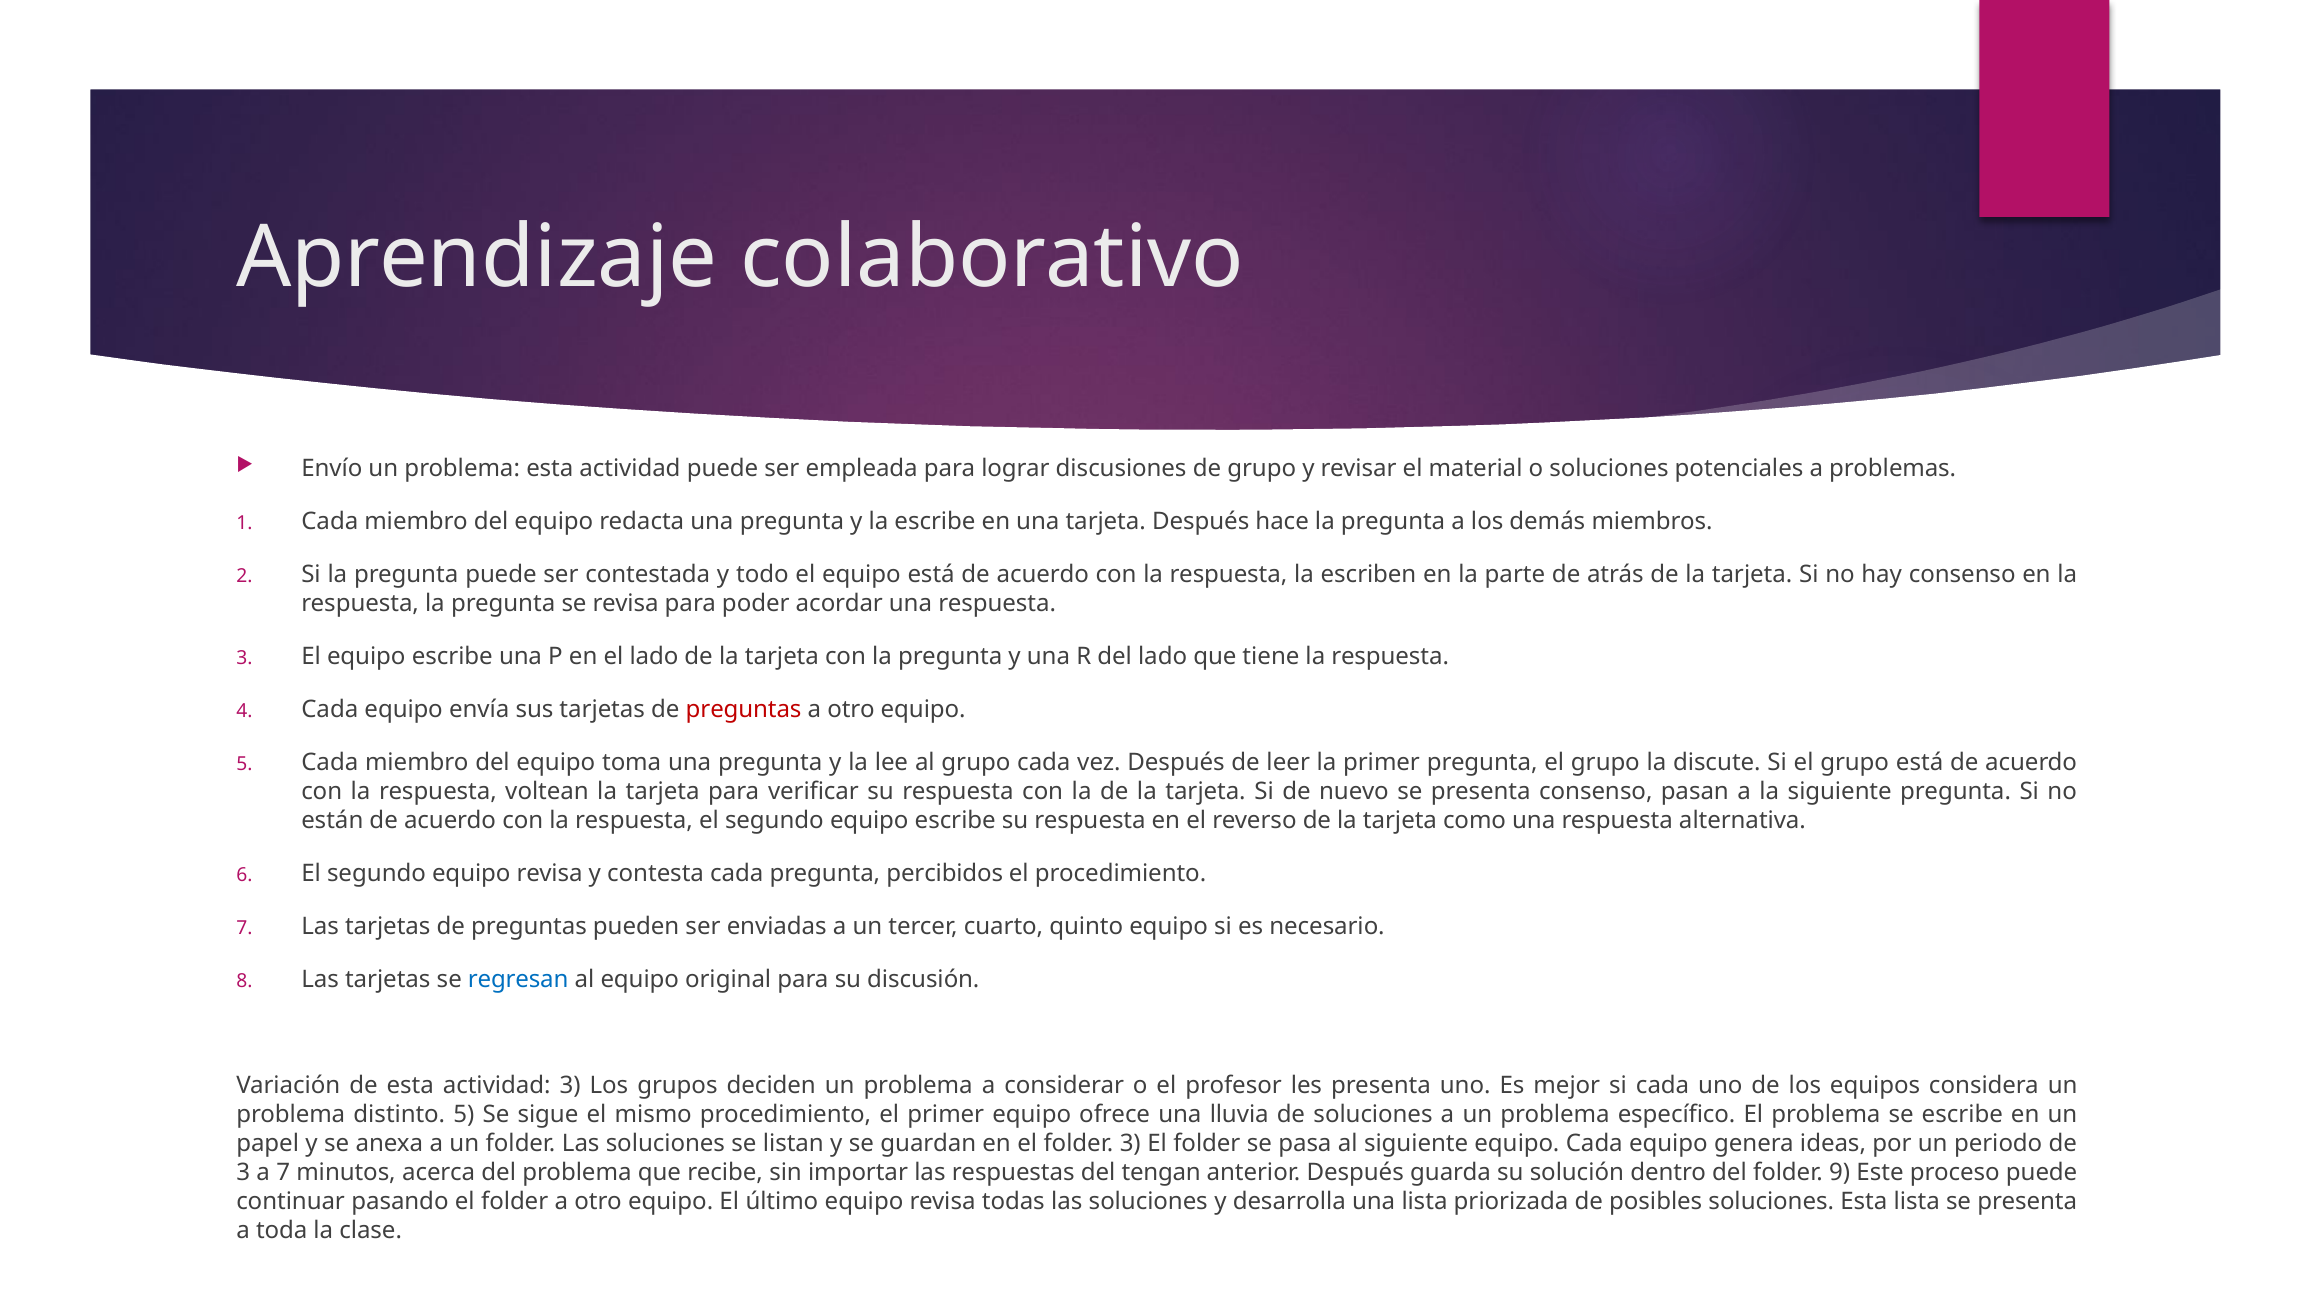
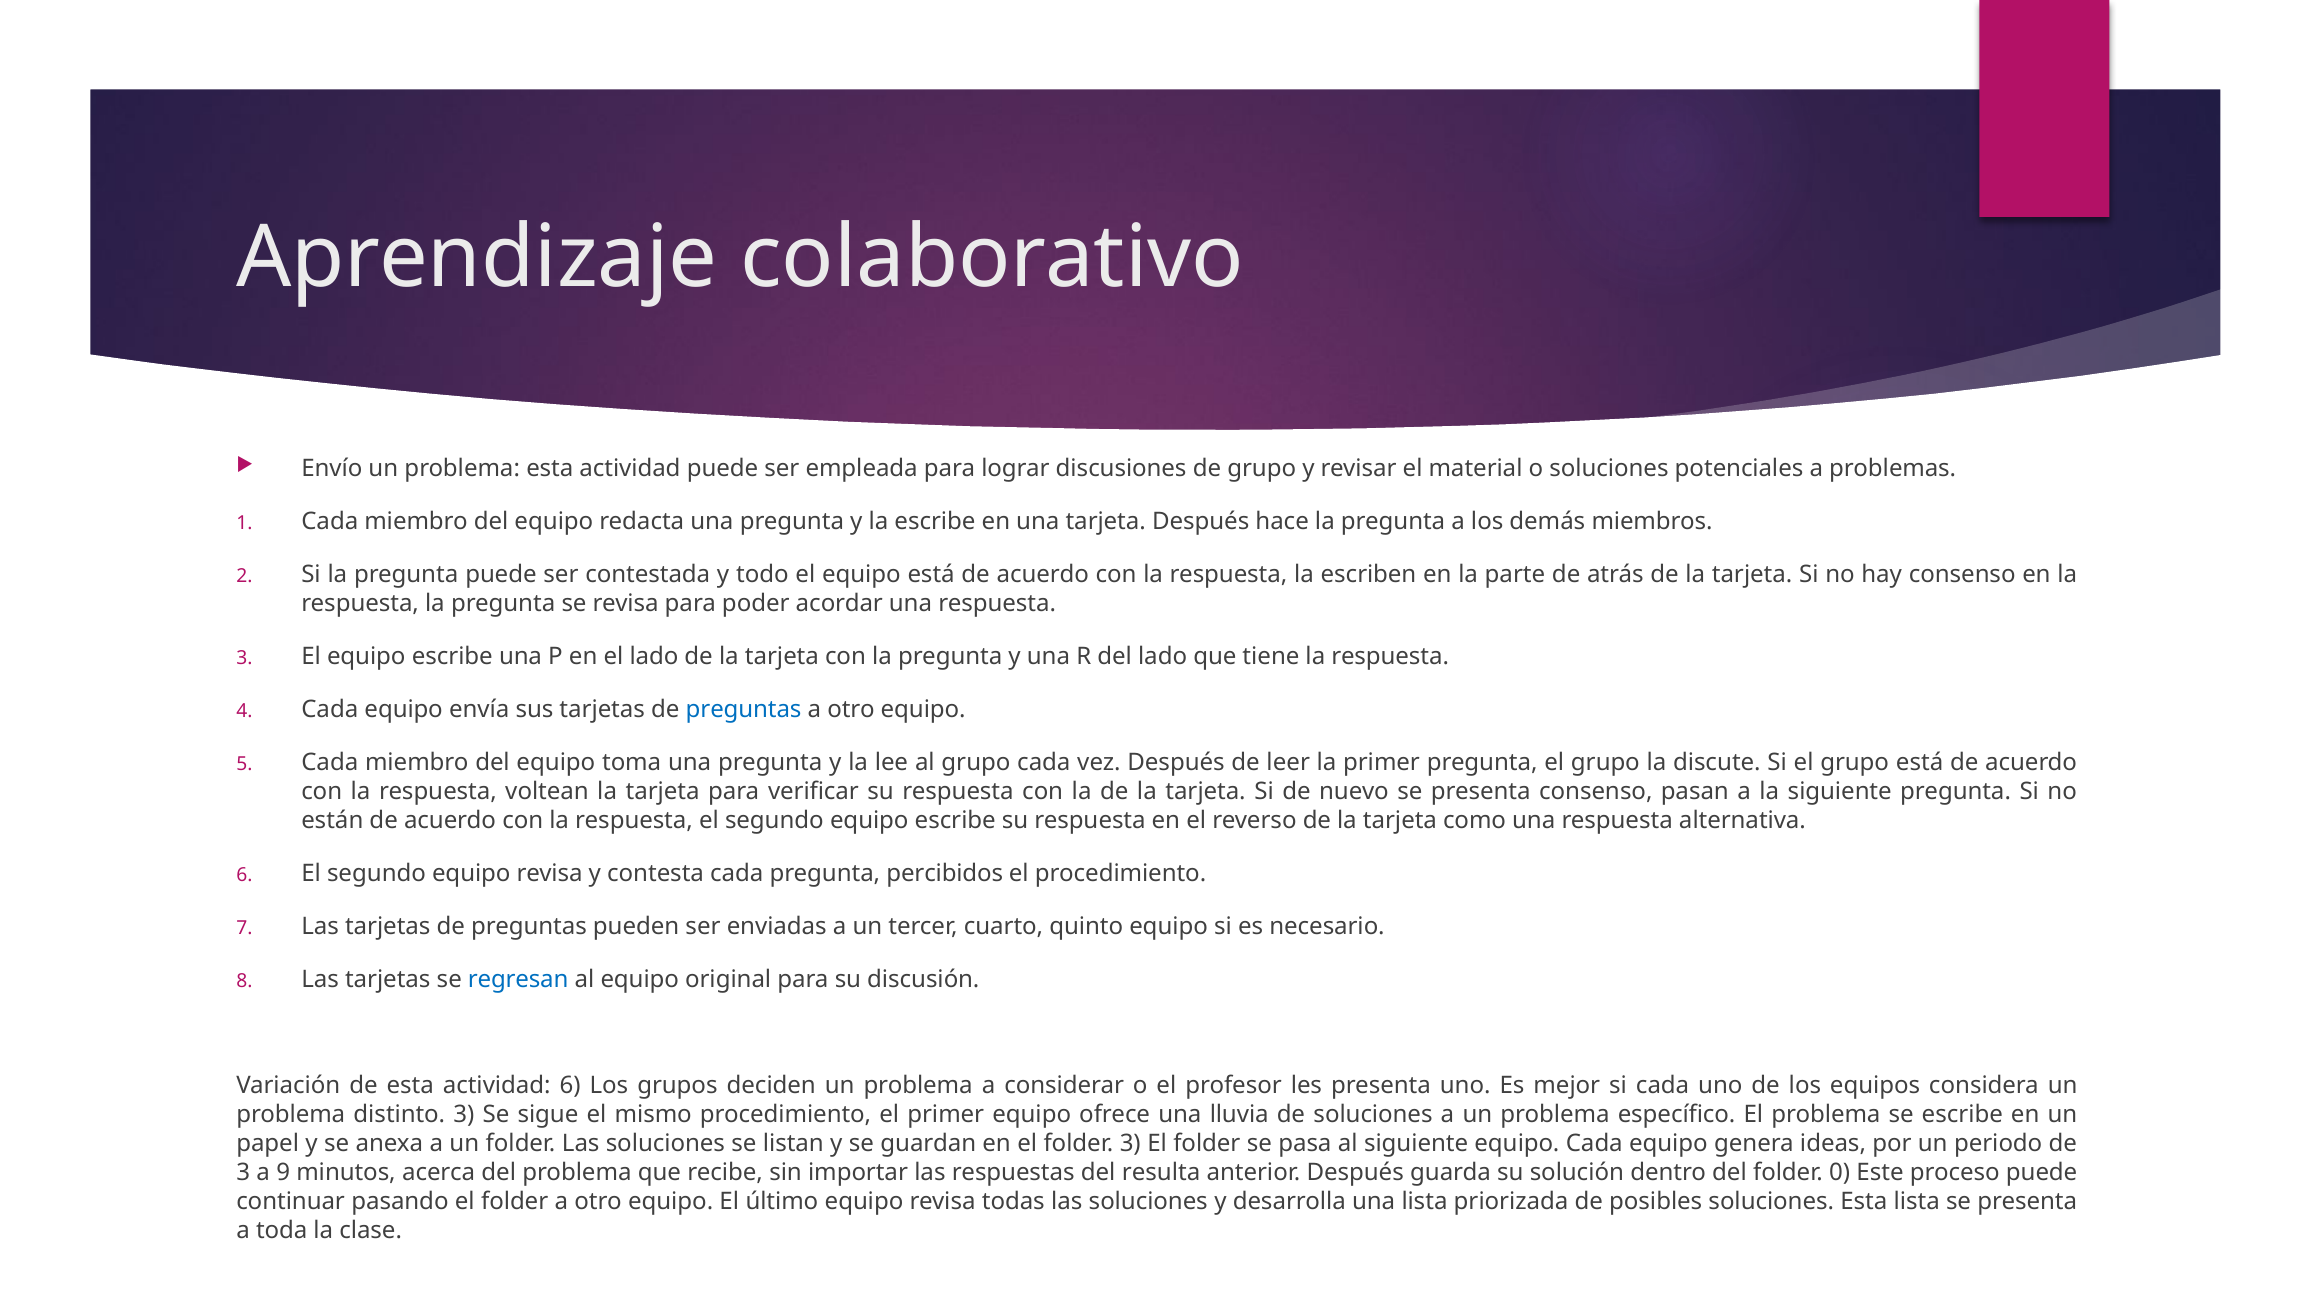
preguntas at (744, 709) colour: red -> blue
actividad 3: 3 -> 6
distinto 5: 5 -> 3
a 7: 7 -> 9
tengan: tengan -> resulta
9: 9 -> 0
